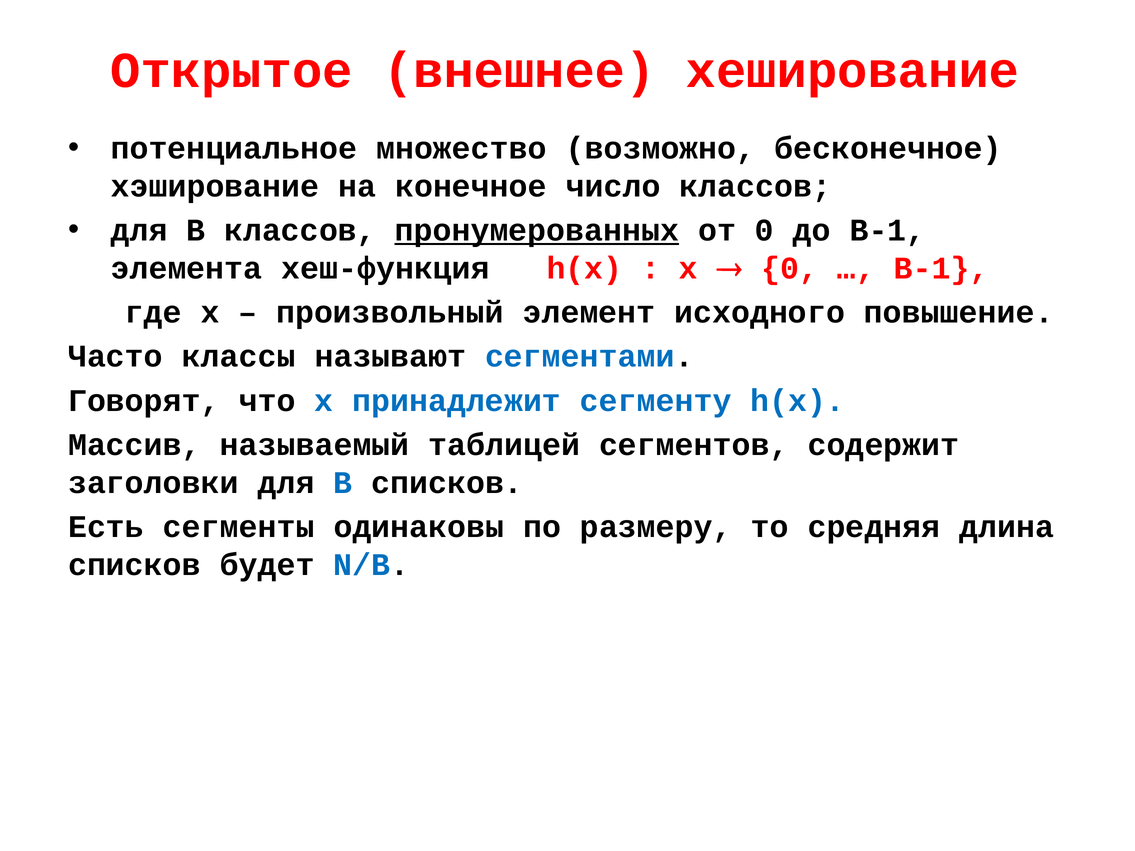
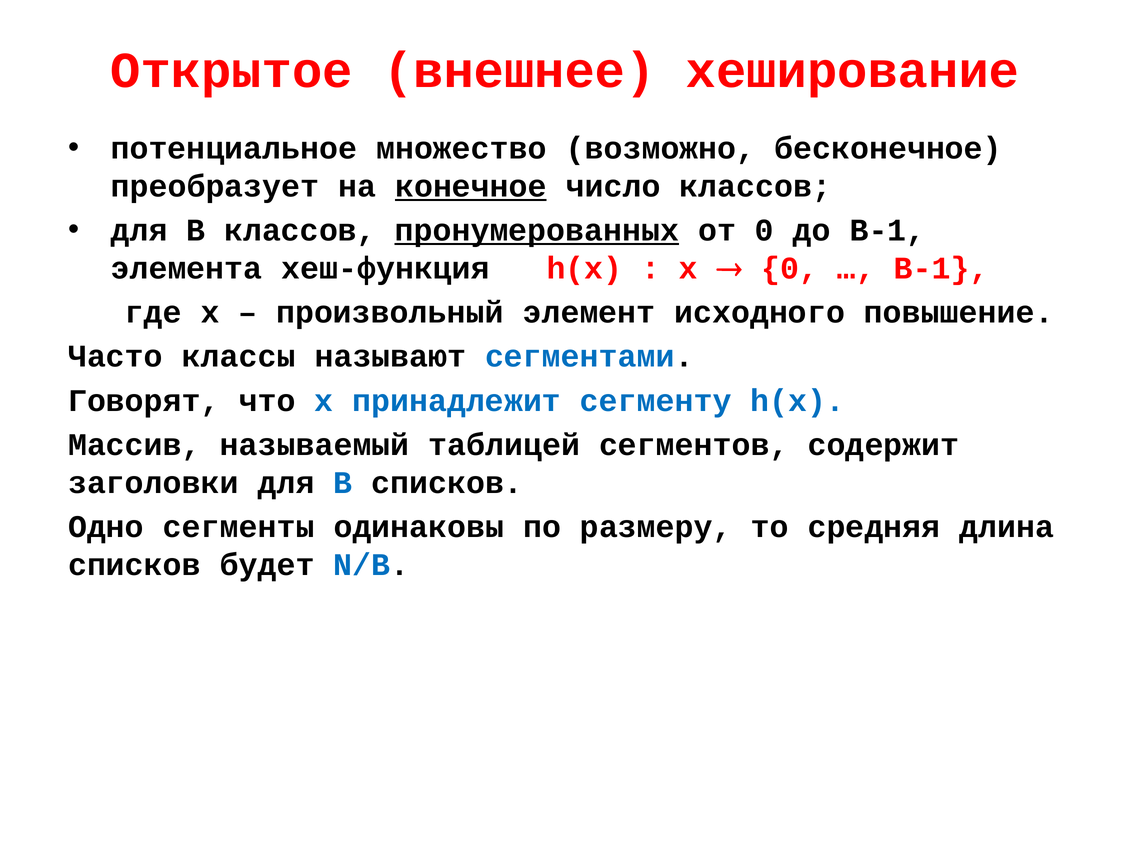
хэширование: хэширование -> преобразует
конечное underline: none -> present
Есть: Есть -> Одно
